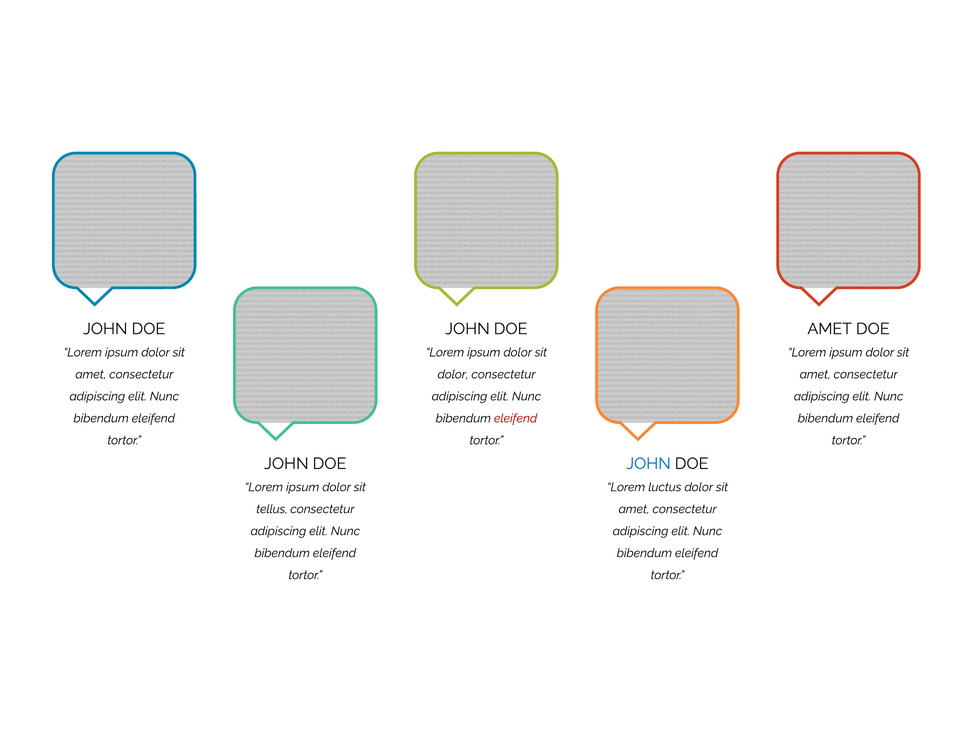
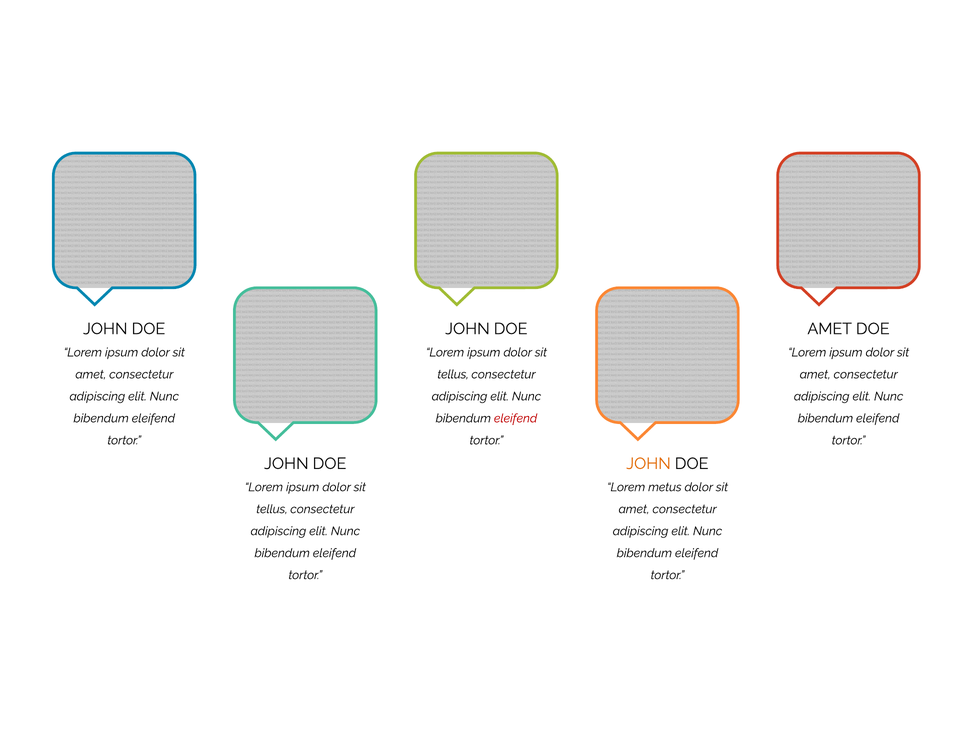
dolor at (453, 374): dolor -> tellus
JOHN at (649, 464) colour: blue -> orange
luctus: luctus -> metus
